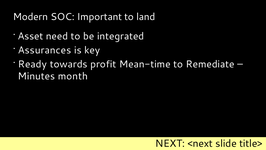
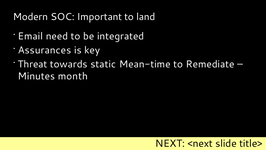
Asset: Asset -> Email
Ready: Ready -> Threat
profit: profit -> static
